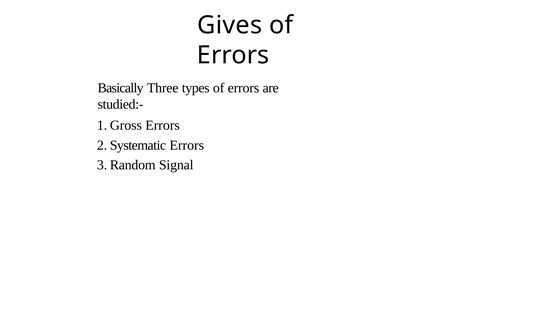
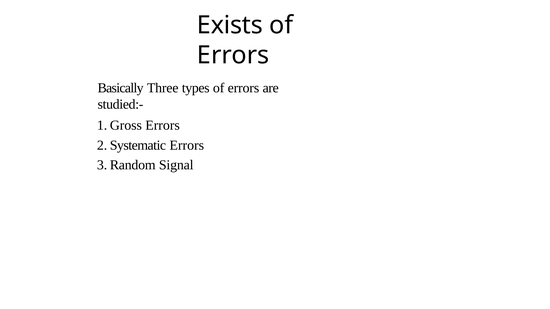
Gives: Gives -> Exists
